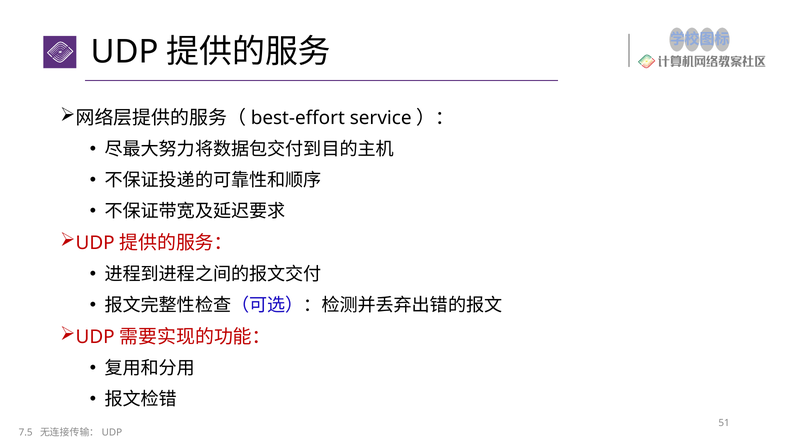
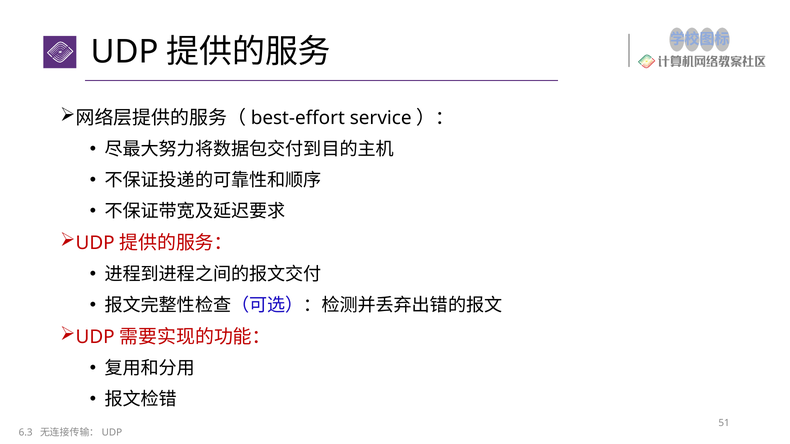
7.5: 7.5 -> 6.3
